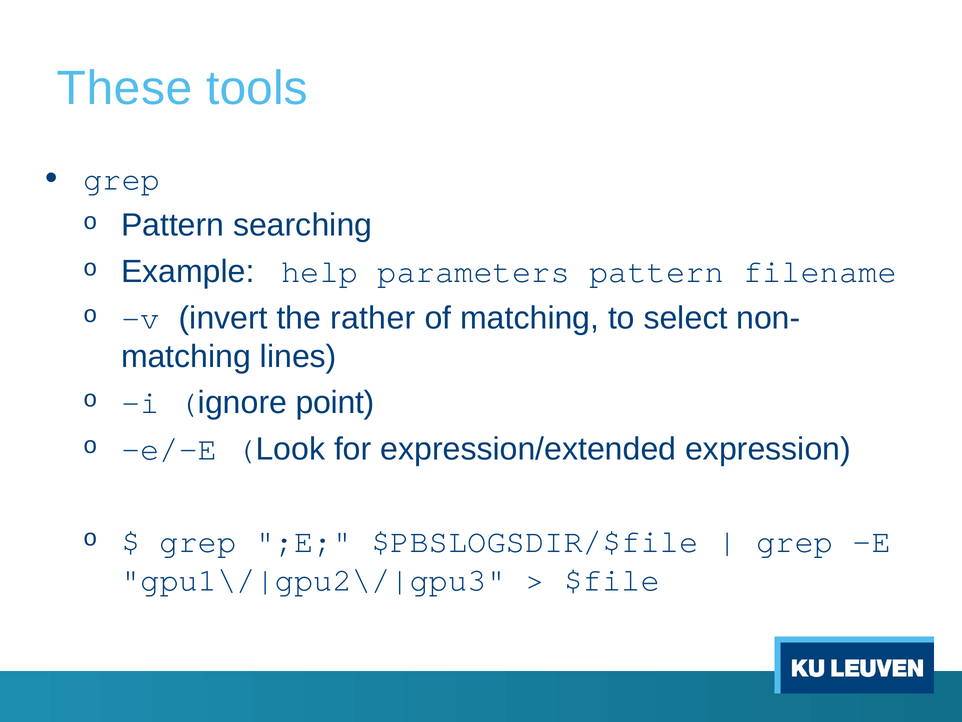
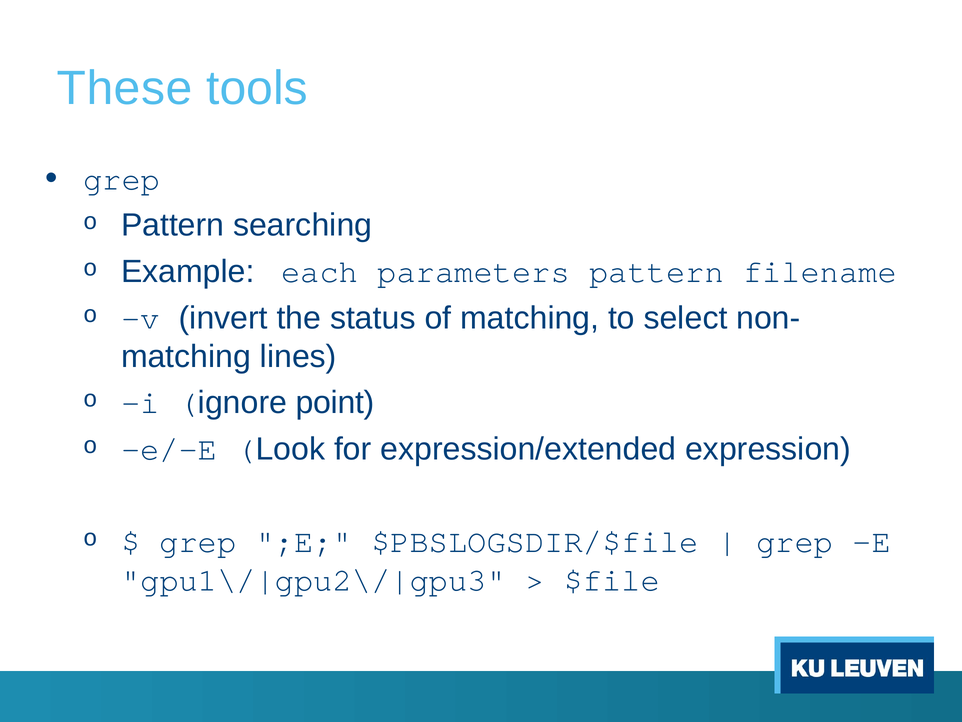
help: help -> each
rather: rather -> status
